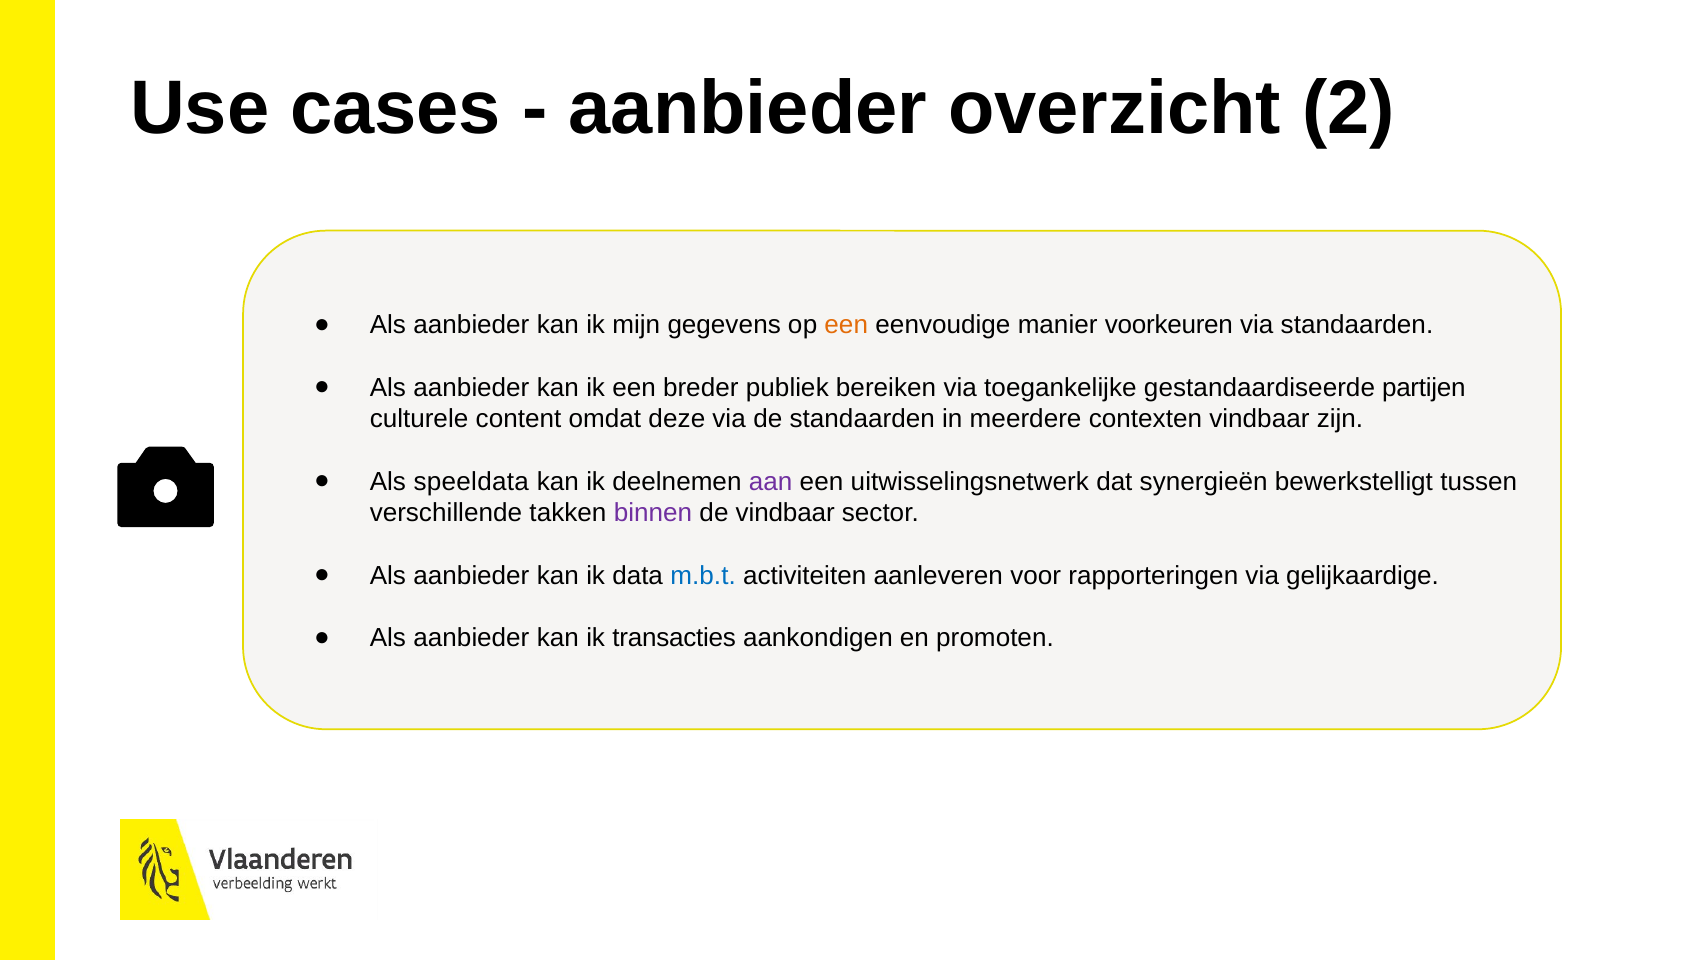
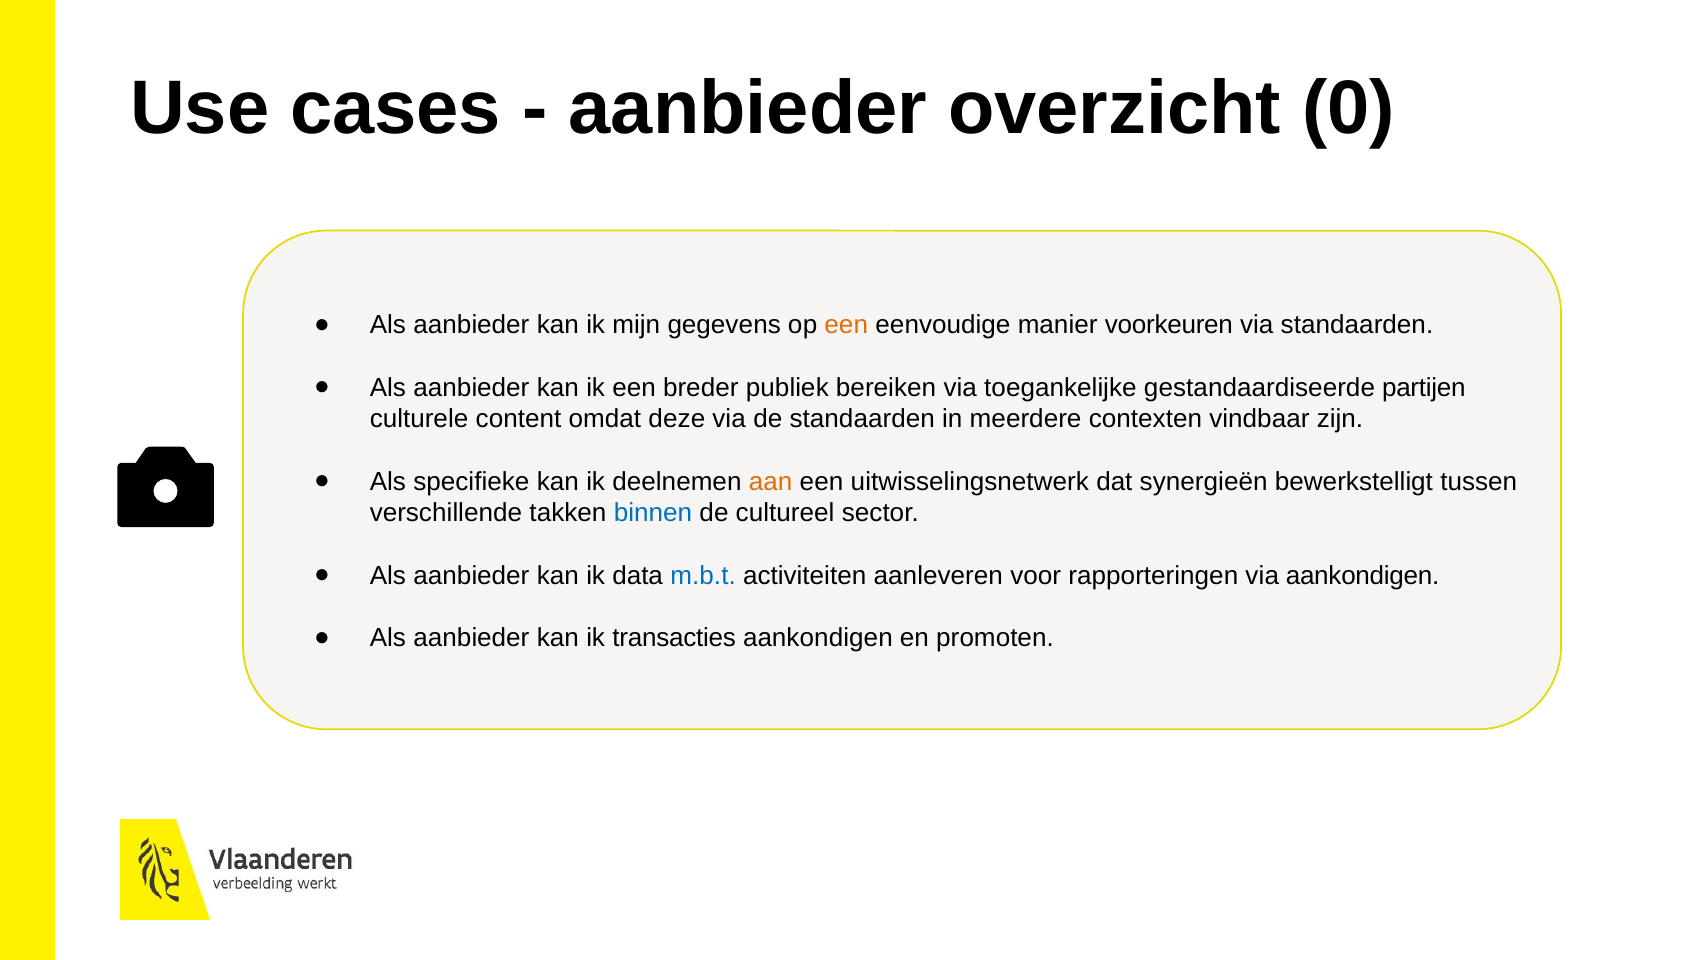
2: 2 -> 0
speeldata: speeldata -> specifieke
aan colour: purple -> orange
binnen colour: purple -> blue
de vindbaar: vindbaar -> cultureel
via gelijkaardige: gelijkaardige -> aankondigen
